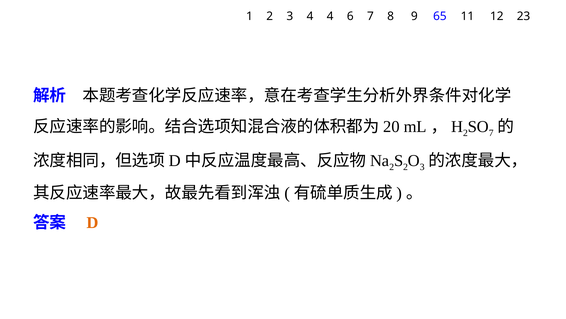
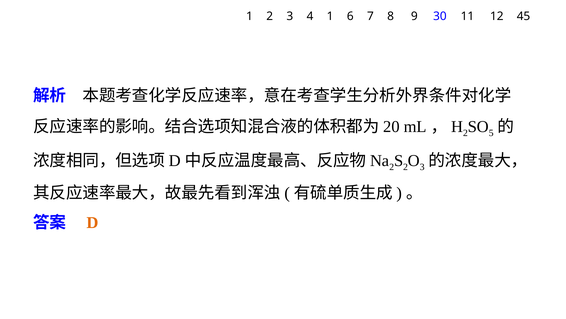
4 4: 4 -> 1
65: 65 -> 30
23: 23 -> 45
7 at (491, 133): 7 -> 5
